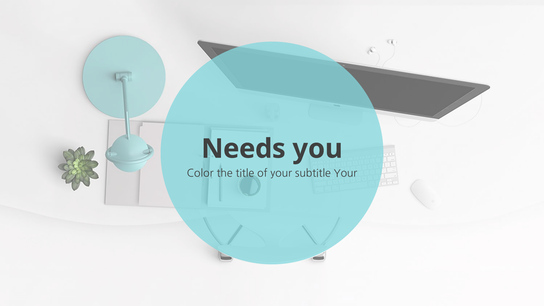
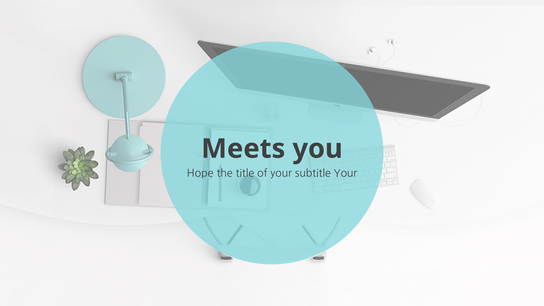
Needs: Needs -> Meets
Color: Color -> Hope
